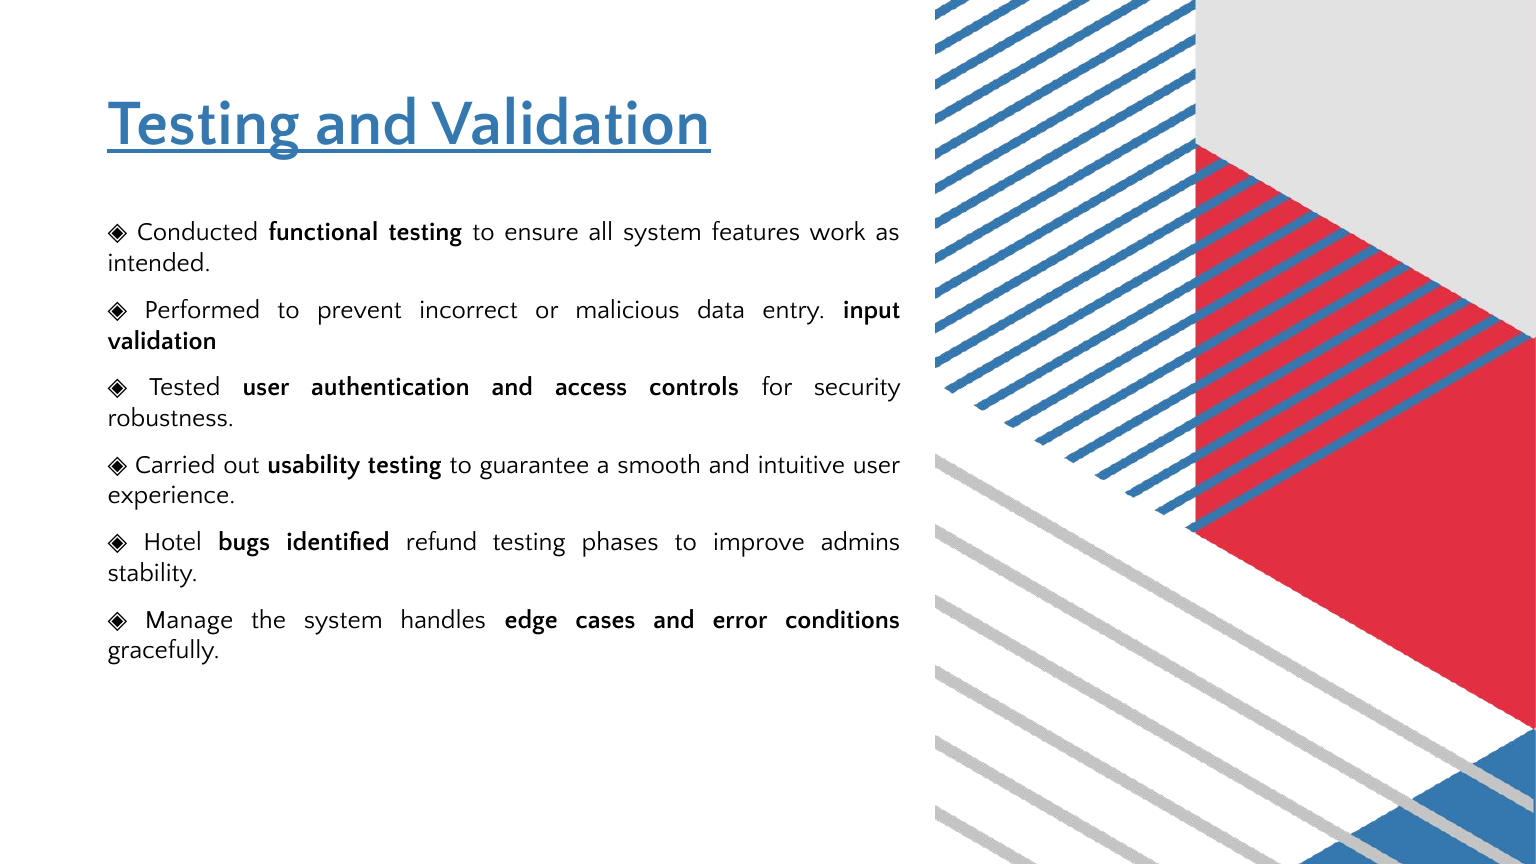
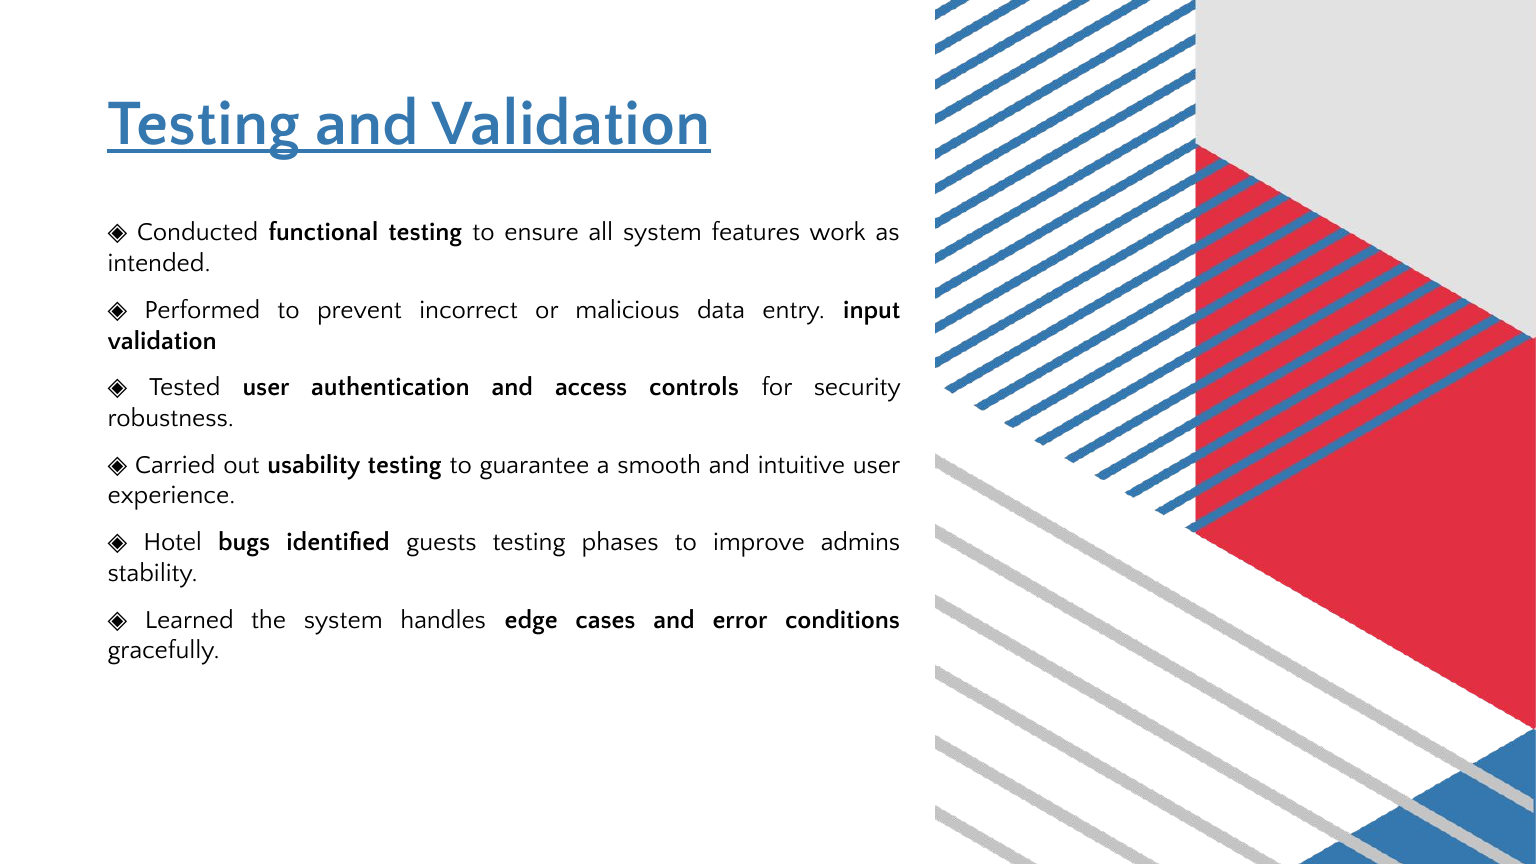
refund: refund -> guests
Manage: Manage -> Learned
